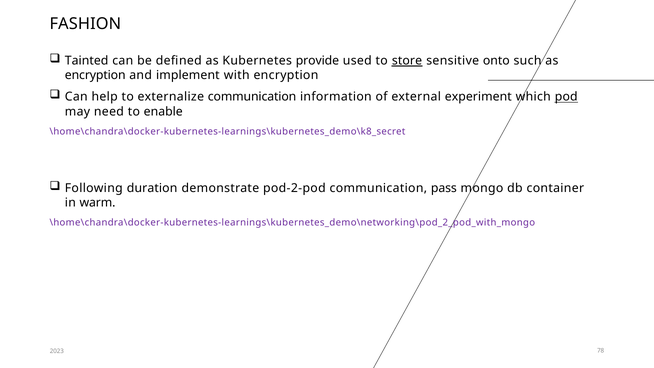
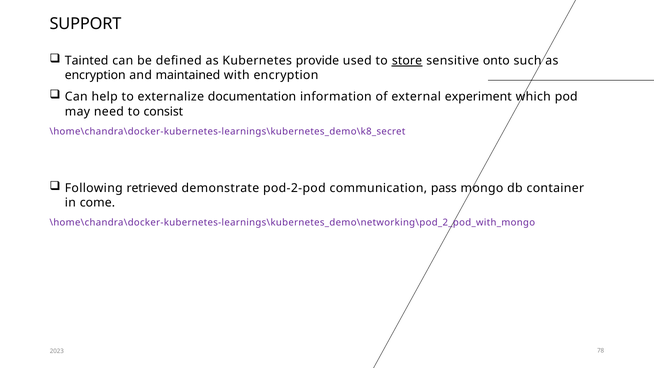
FASHION: FASHION -> SUPPORT
implement: implement -> maintained
externalize communication: communication -> documentation
pod underline: present -> none
enable: enable -> consist
duration: duration -> retrieved
warm: warm -> come
